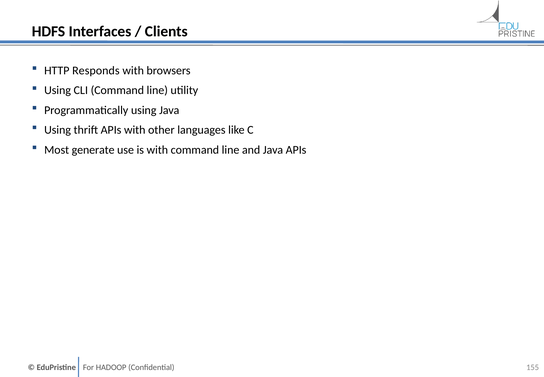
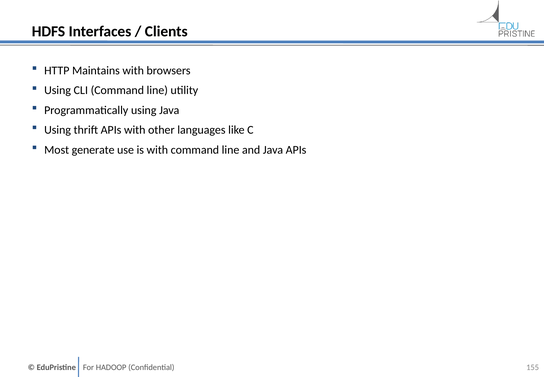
Responds: Responds -> Maintains
